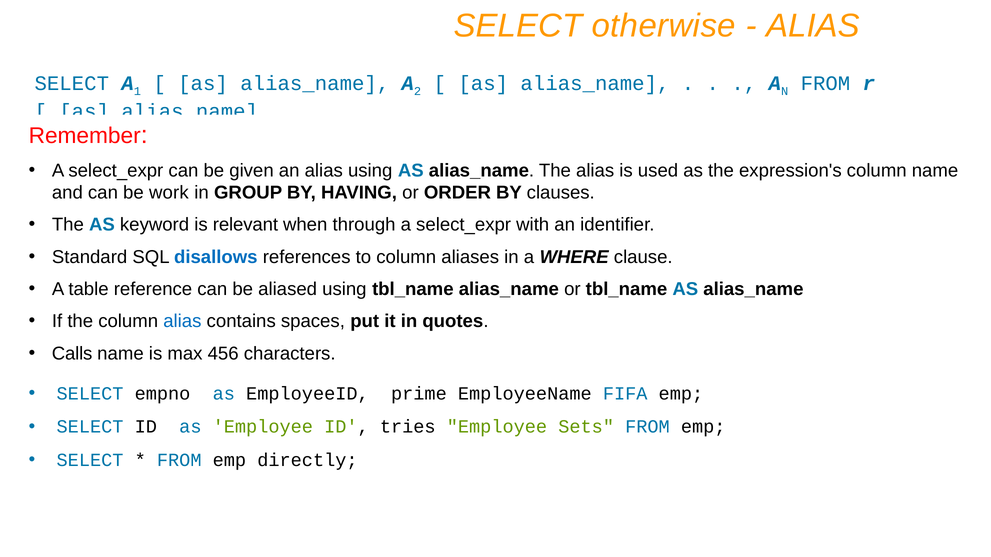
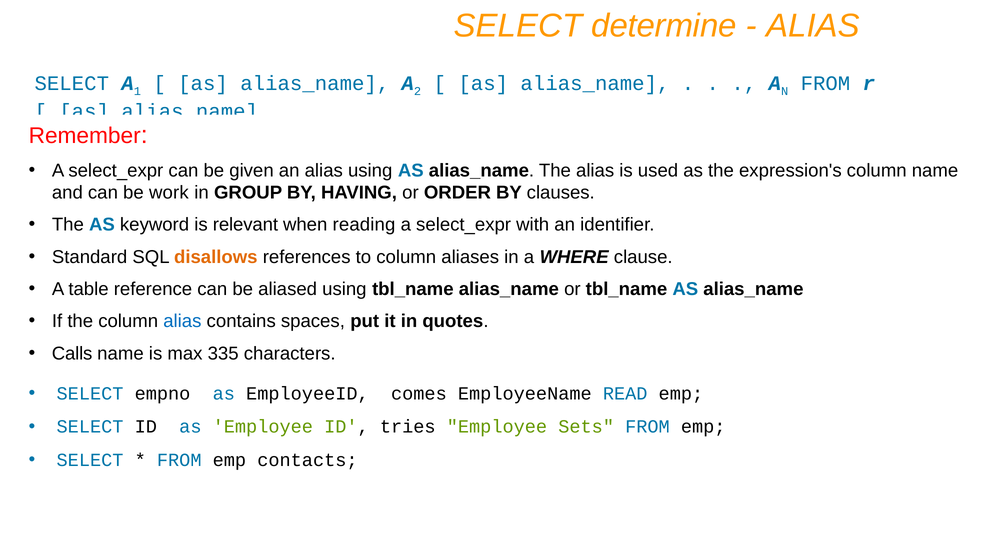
otherwise: otherwise -> determine
through: through -> reading
disallows colour: blue -> orange
456: 456 -> 335
prime: prime -> comes
FIFA: FIFA -> READ
directly: directly -> contacts
